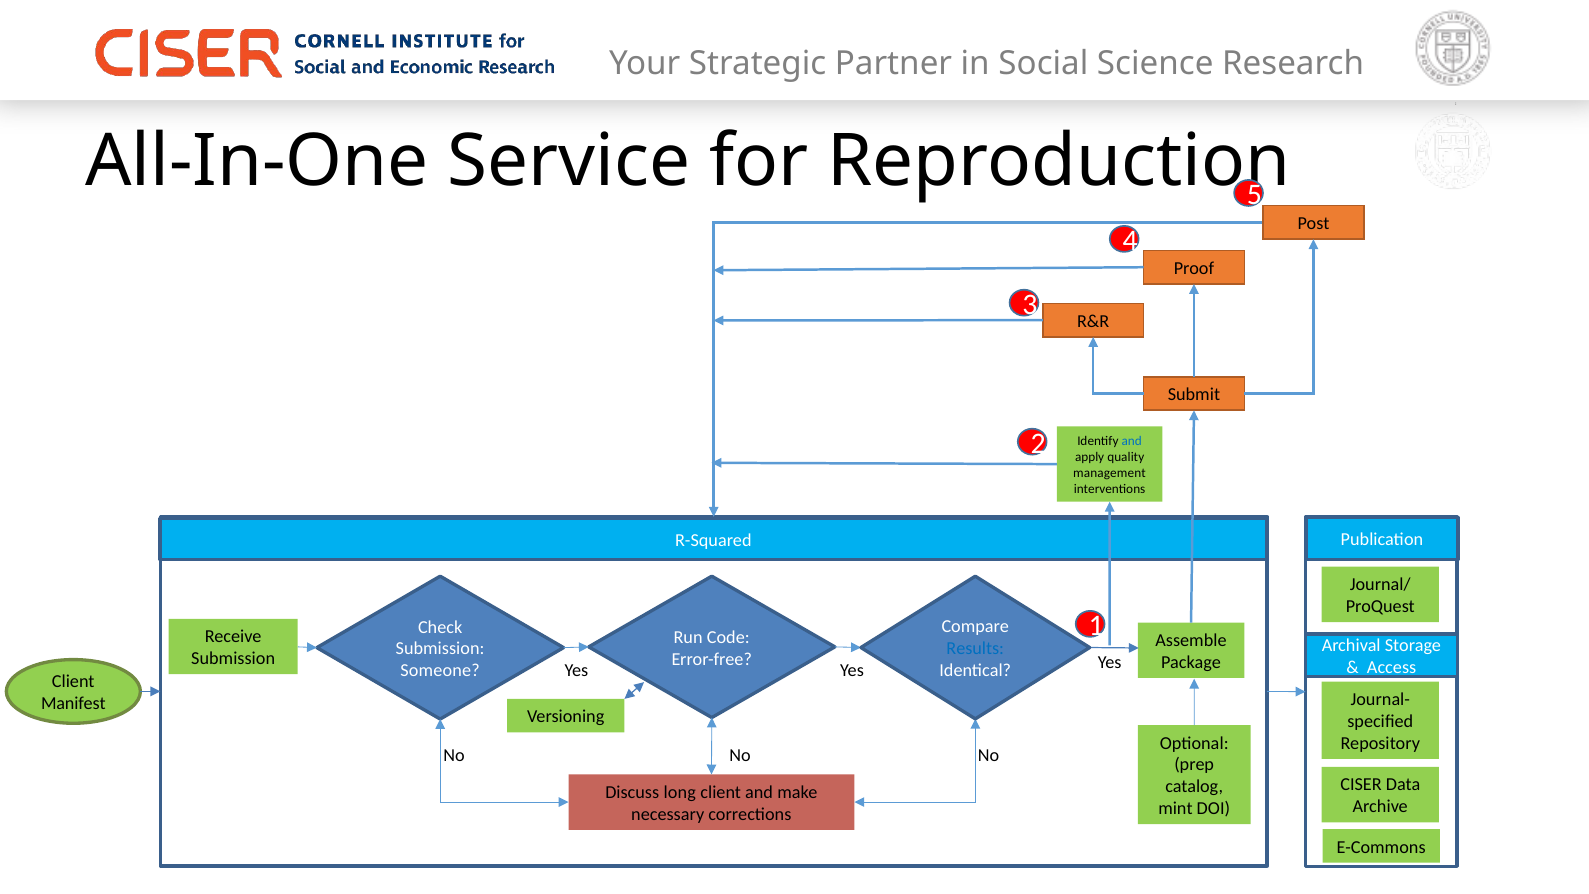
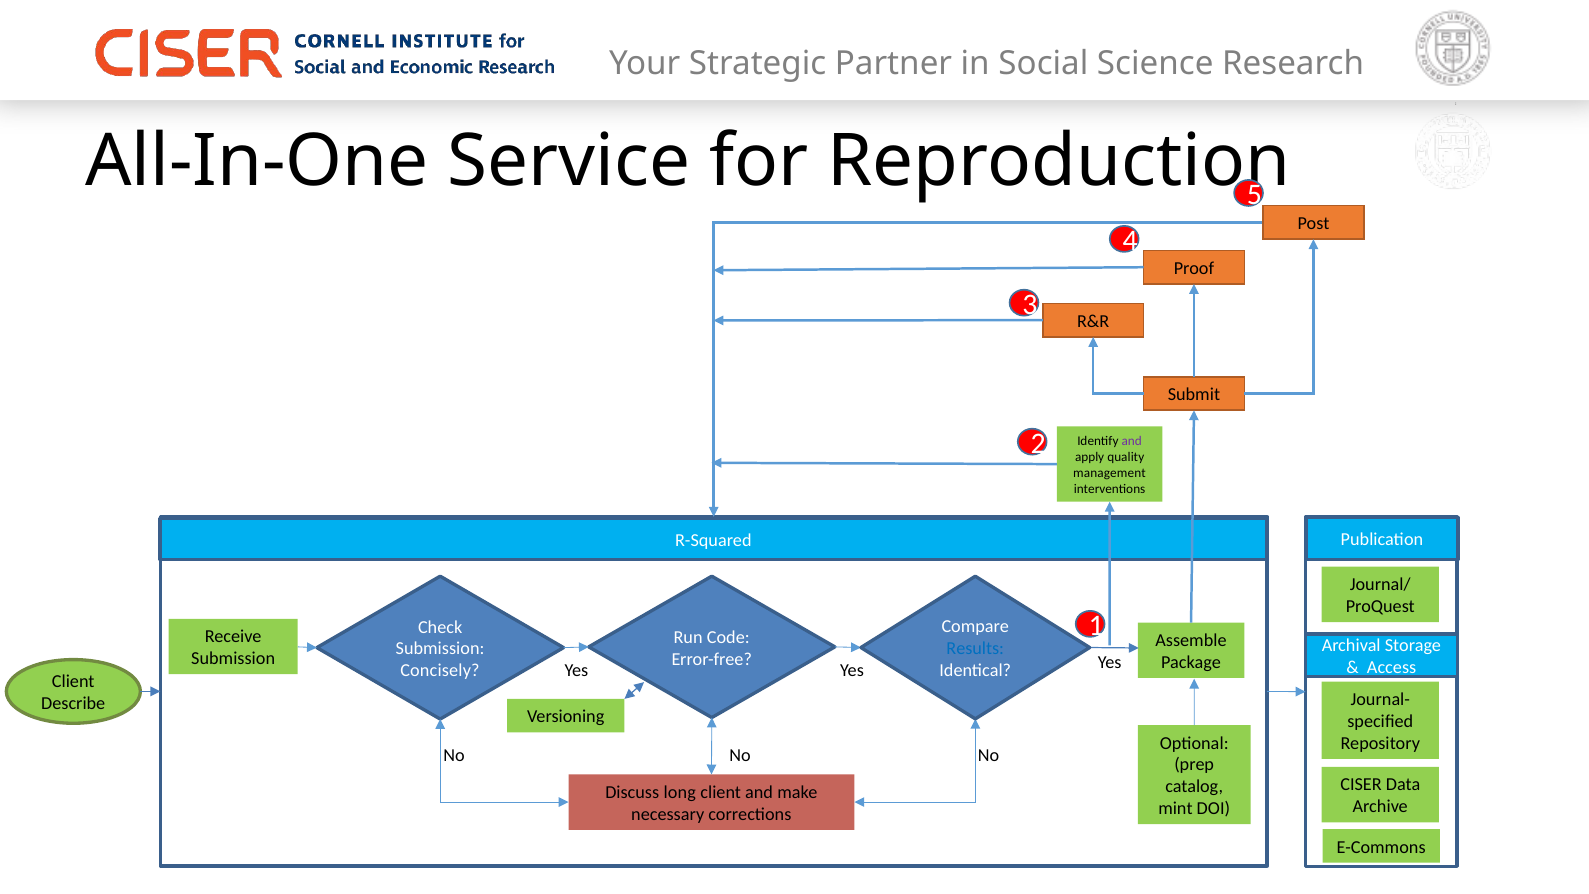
and at (1132, 441) colour: blue -> purple
Someone: Someone -> Concisely
Manifest: Manifest -> Describe
